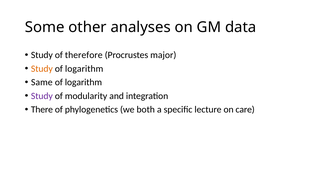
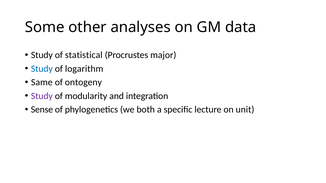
therefore: therefore -> statistical
Study at (42, 69) colour: orange -> blue
logarithm at (83, 82): logarithm -> ontogeny
There: There -> Sense
care: care -> unit
